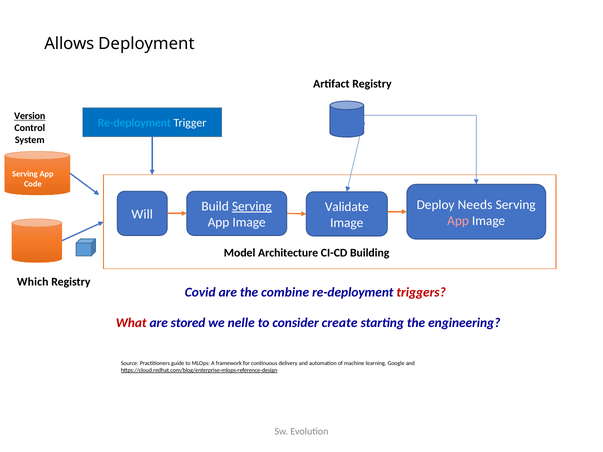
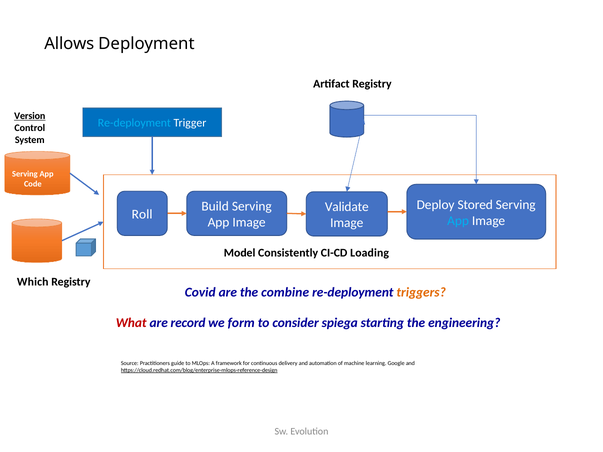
Needs: Needs -> Stored
Serving at (252, 206) underline: present -> none
Will: Will -> Roll
App at (458, 221) colour: pink -> light blue
Architecture: Architecture -> Consistently
Building: Building -> Loading
triggers colour: red -> orange
stored: stored -> record
nelle: nelle -> form
create: create -> spiega
